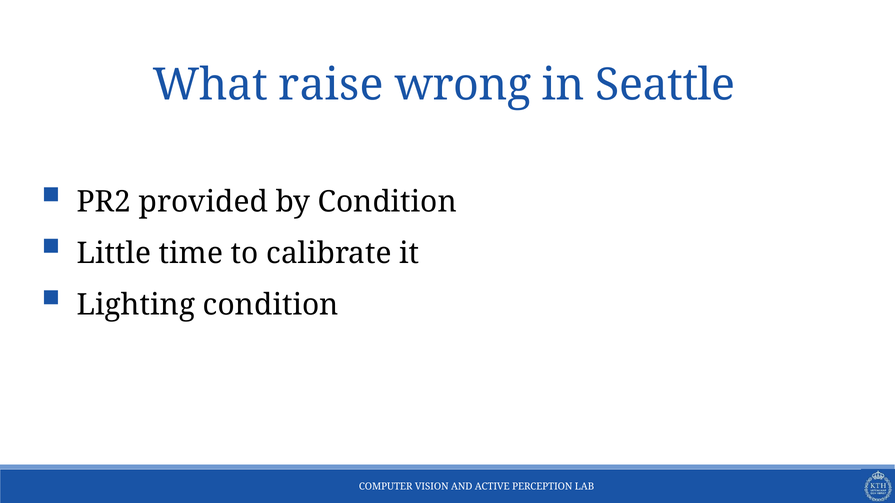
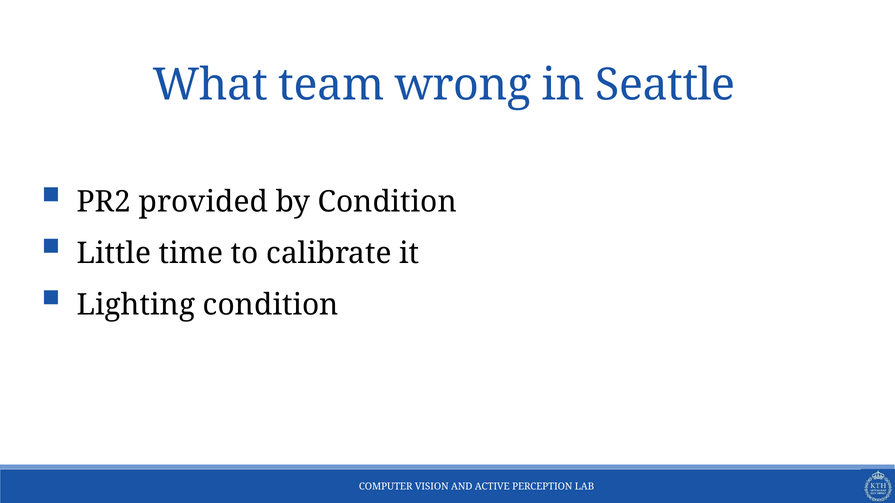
raise: raise -> team
